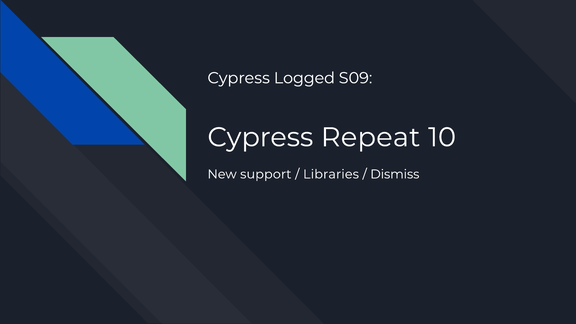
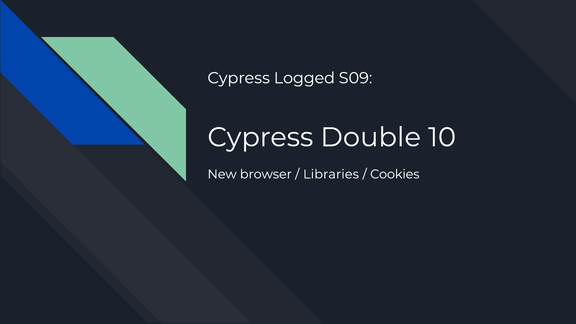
Repeat: Repeat -> Double
support: support -> browser
Dismiss: Dismiss -> Cookies
